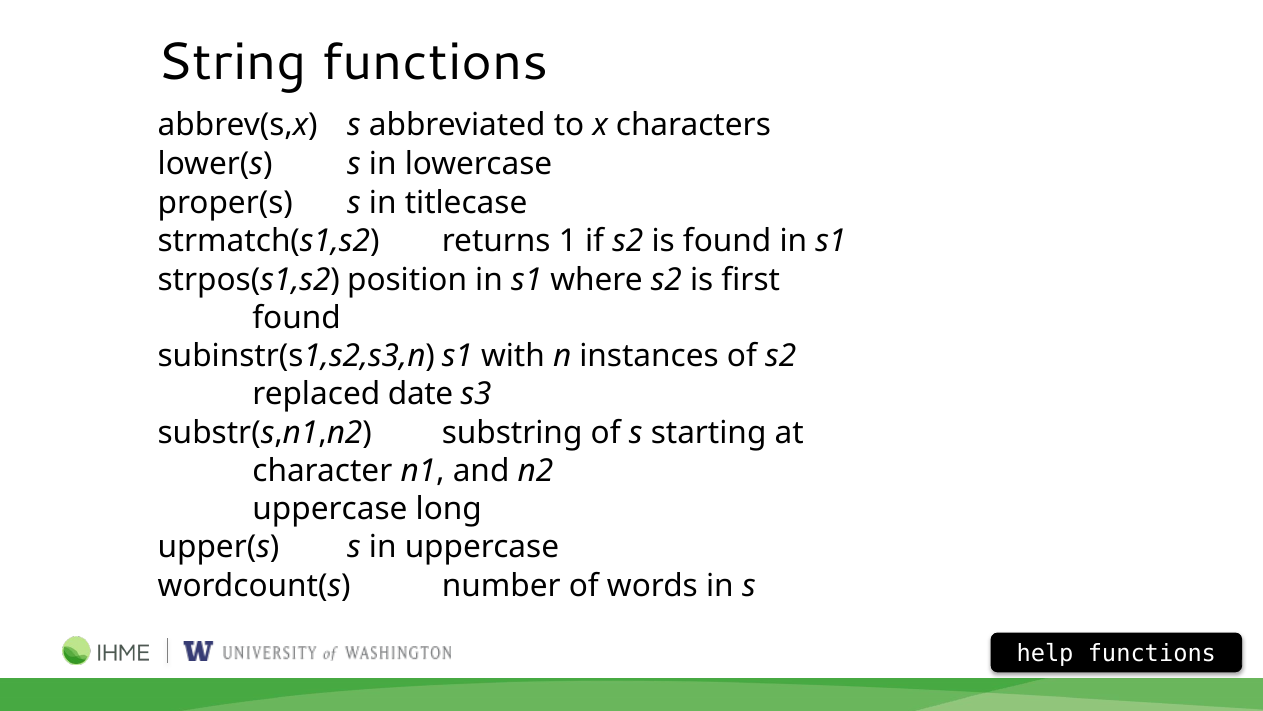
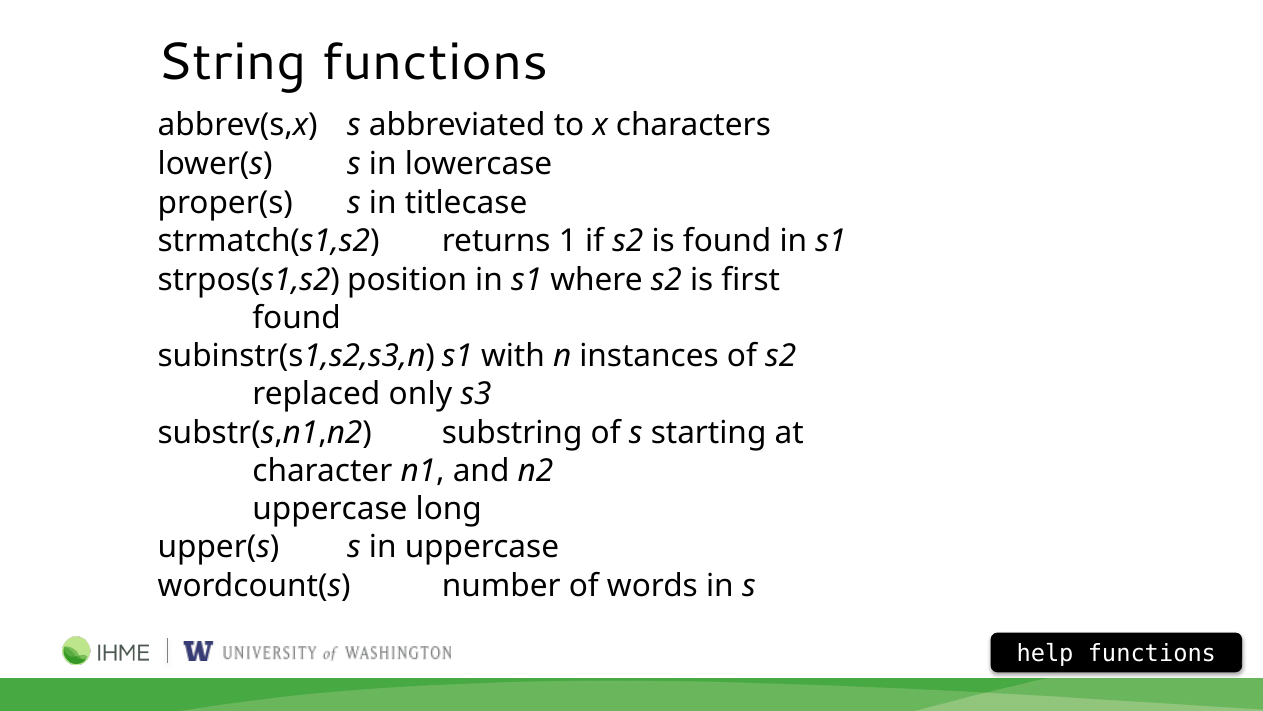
date: date -> only
